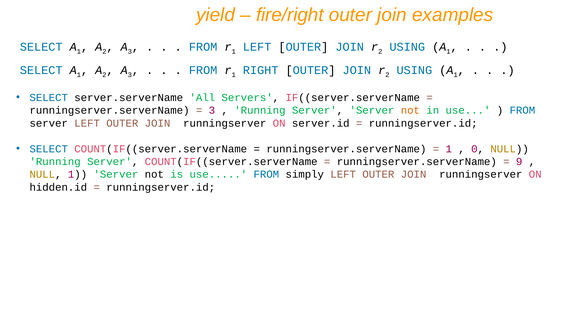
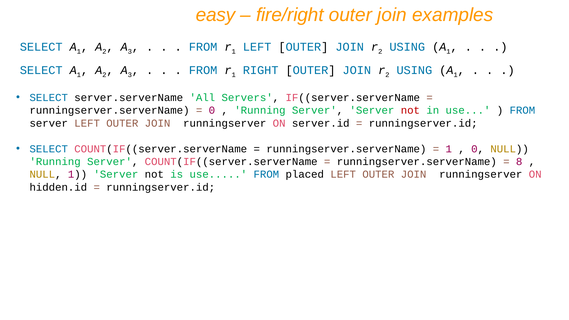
yield: yield -> easy
3 at (212, 110): 3 -> 0
not at (410, 110) colour: orange -> red
9: 9 -> 8
simply: simply -> placed
